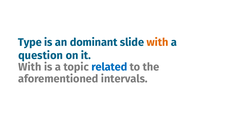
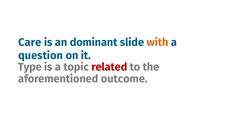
Type: Type -> Care
With at (30, 67): With -> Type
related colour: blue -> red
intervals: intervals -> outcome
